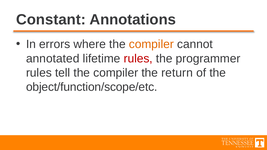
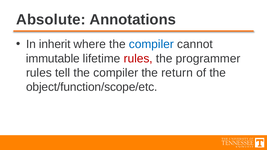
Constant: Constant -> Absolute
errors: errors -> inherit
compiler at (151, 44) colour: orange -> blue
annotated: annotated -> immutable
